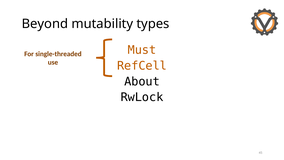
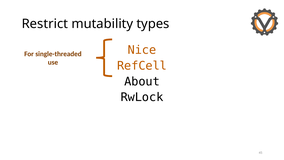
Beyond: Beyond -> Restrict
Must: Must -> Nice
